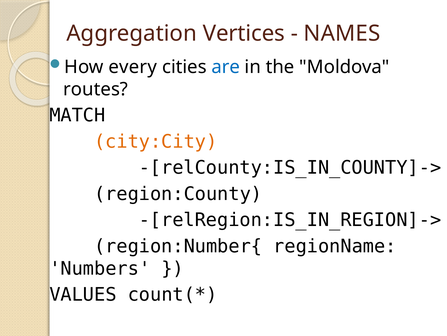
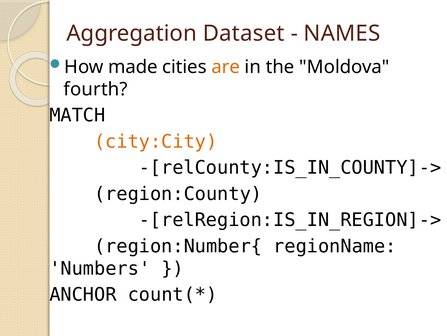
Vertices: Vertices -> Dataset
every: every -> made
are colour: blue -> orange
routes: routes -> fourth
VALUES: VALUES -> ANCHOR
